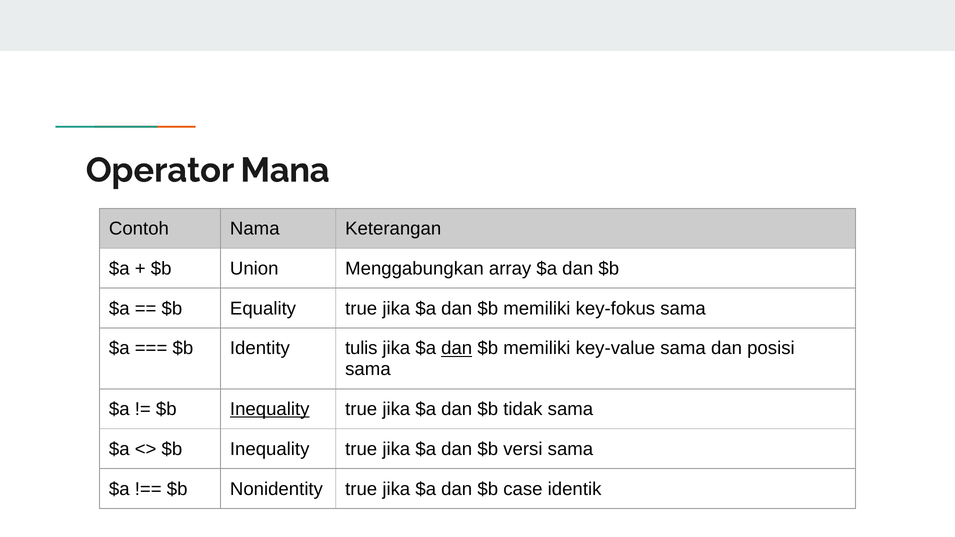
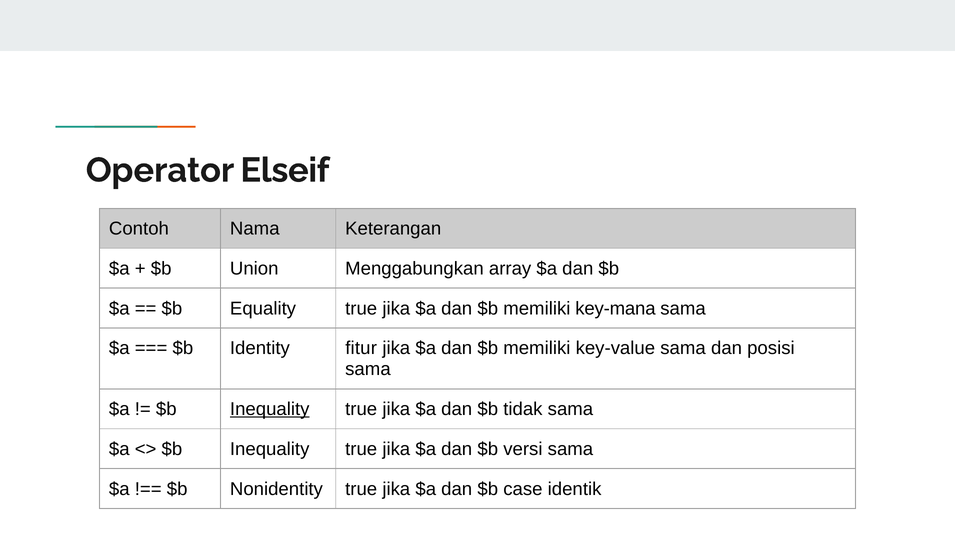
Mana: Mana -> Elseif
key-fokus: key-fokus -> key-mana
tulis: tulis -> fitur
dan at (457, 348) underline: present -> none
